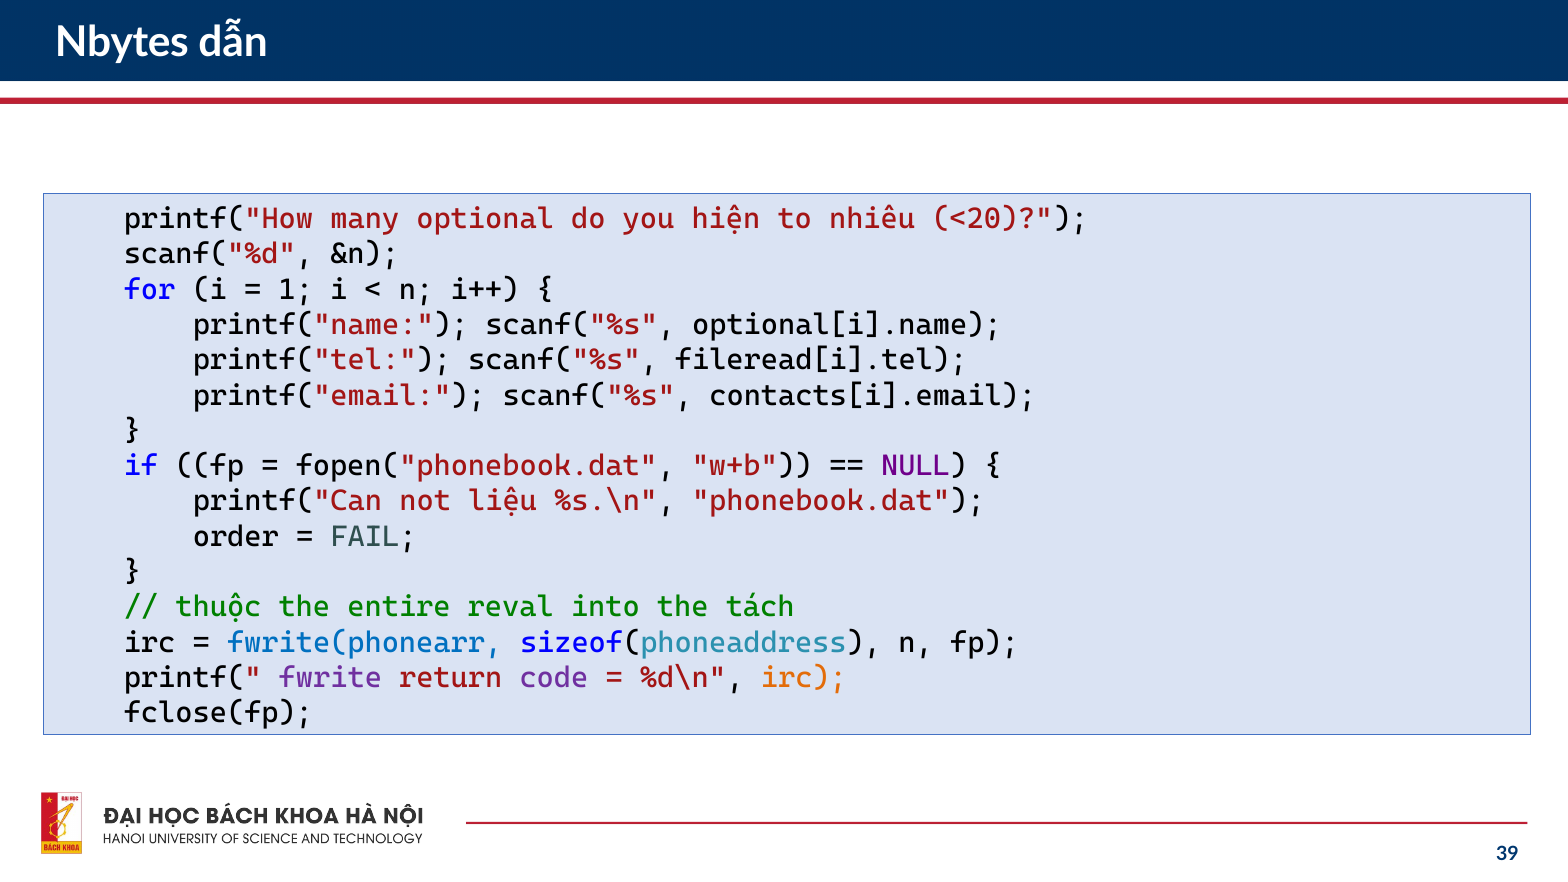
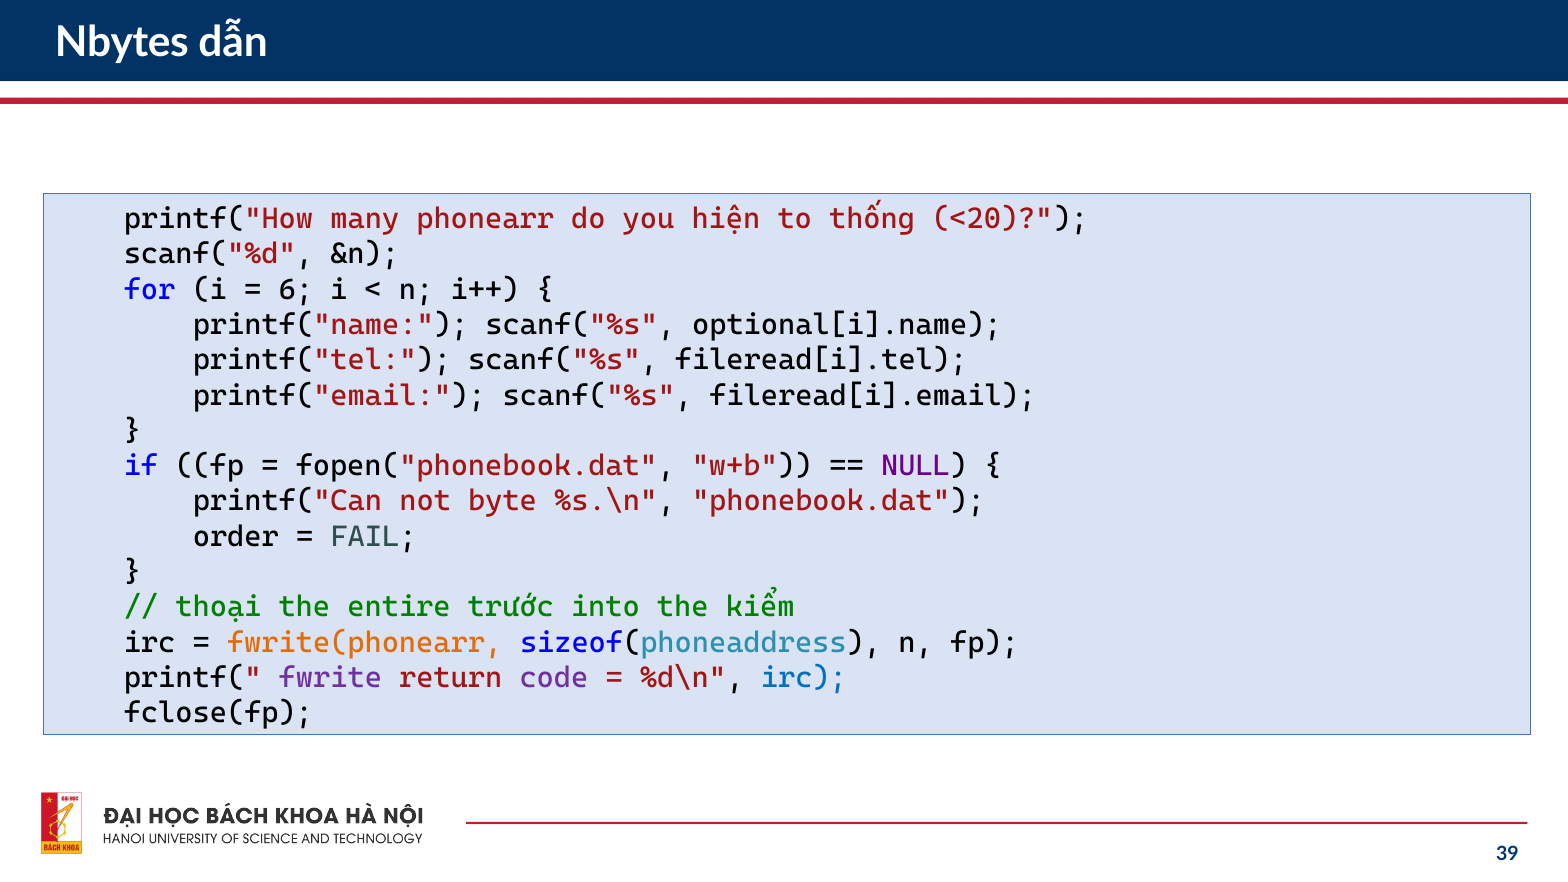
optional: optional -> phonearr
nhiêu: nhiêu -> thống
1: 1 -> 6
contacts[i].email: contacts[i].email -> fileread[i].email
liệu: liệu -> byte
thuộc: thuộc -> thoại
reval: reval -> trước
tách: tách -> kiểm
fwrite(phonearr colour: blue -> orange
irc at (804, 678) colour: orange -> blue
